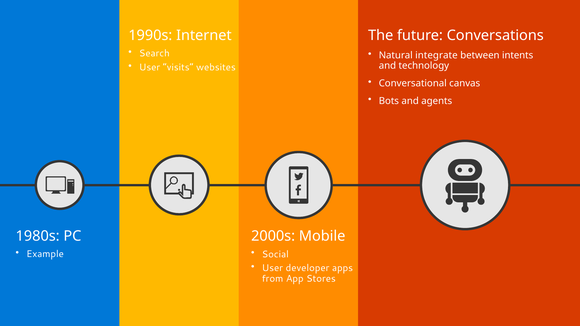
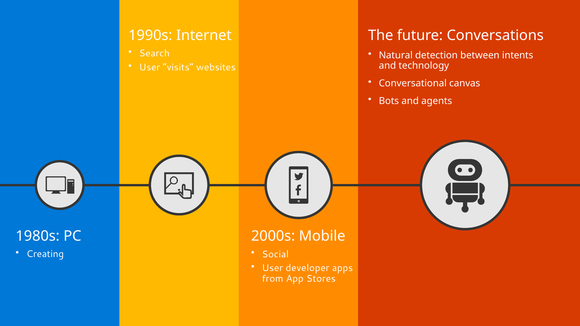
integrate: integrate -> detection
Example: Example -> Creating
